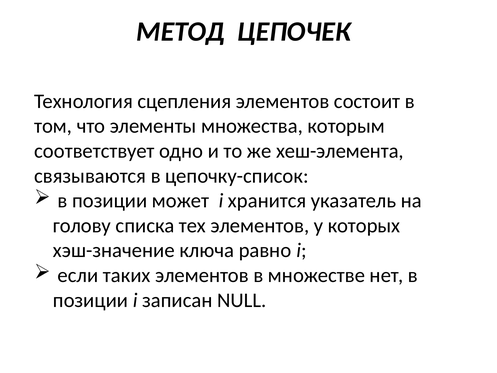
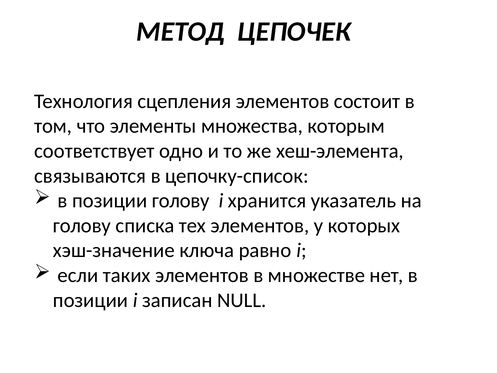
позиции может: может -> голову
